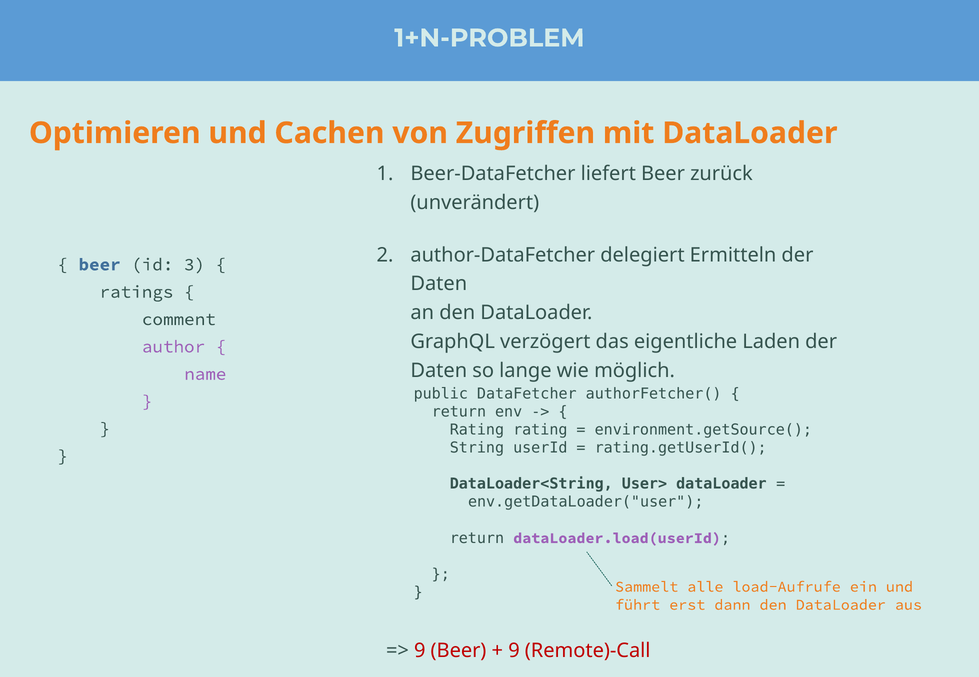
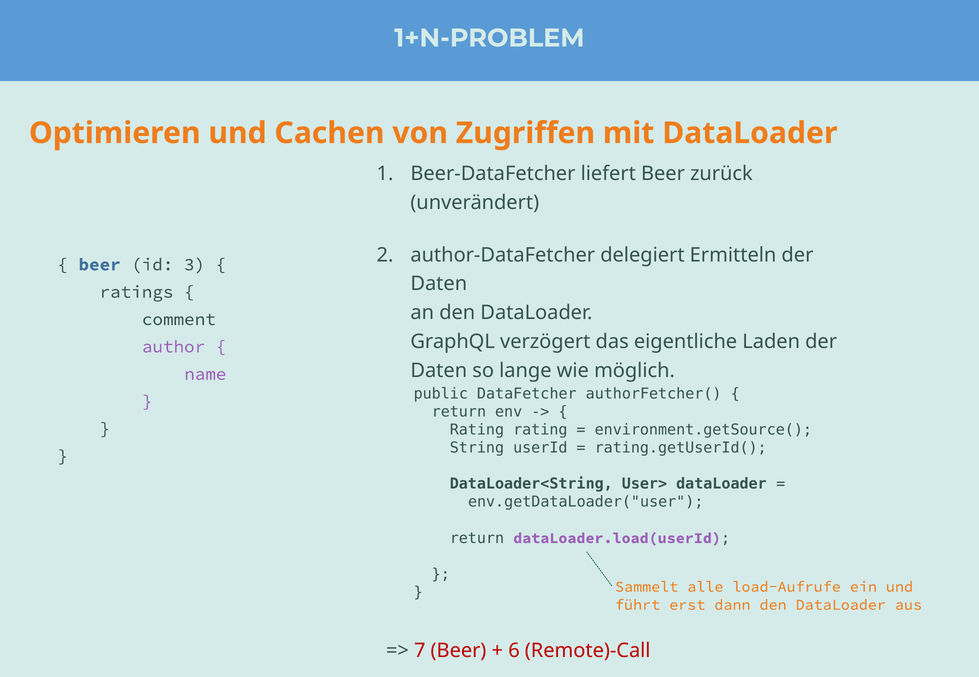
9 at (420, 651): 9 -> 7
9 at (514, 651): 9 -> 6
